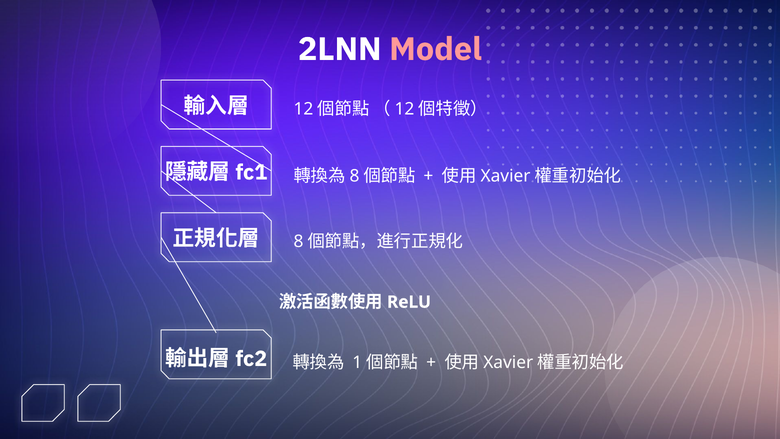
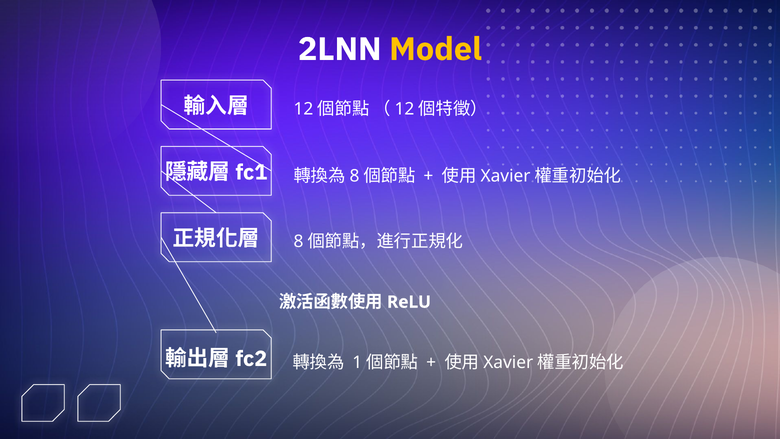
Model colour: pink -> yellow
